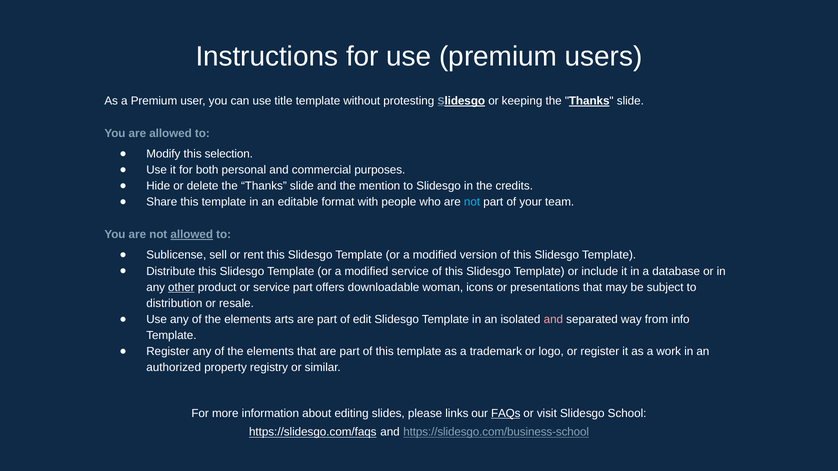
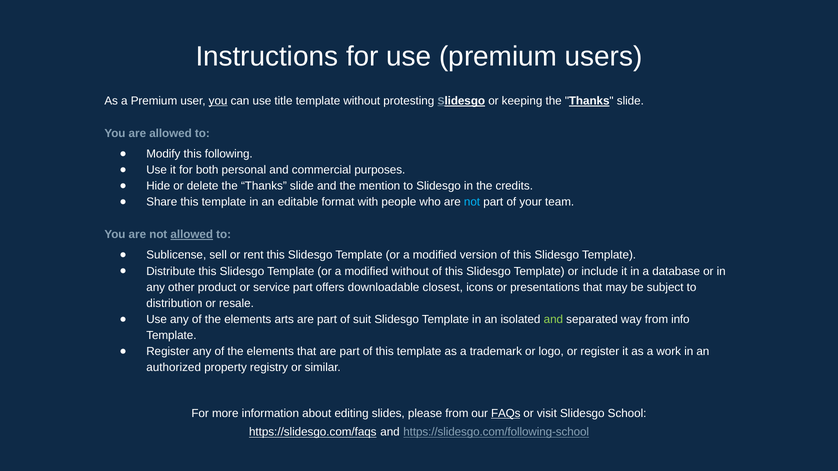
you at (218, 101) underline: none -> present
selection: selection -> following
modified service: service -> without
other underline: present -> none
woman: woman -> closest
edit: edit -> suit
and at (553, 320) colour: pink -> light green
please links: links -> from
https://slidesgo.com/business-school: https://slidesgo.com/business-school -> https://slidesgo.com/following-school
